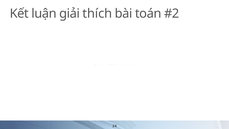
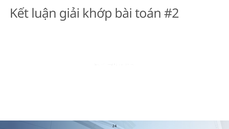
thích: thích -> khớp
